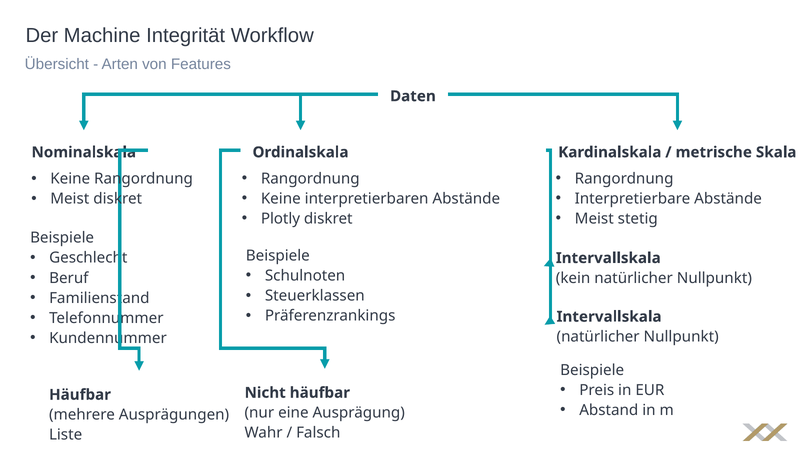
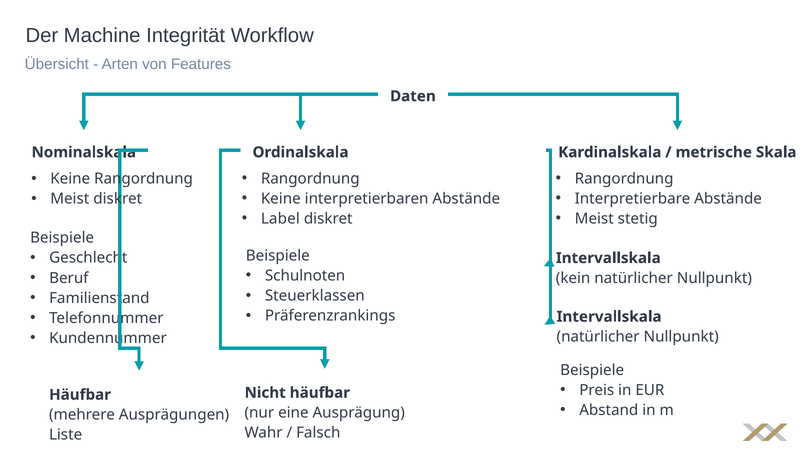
Plotly: Plotly -> Label
